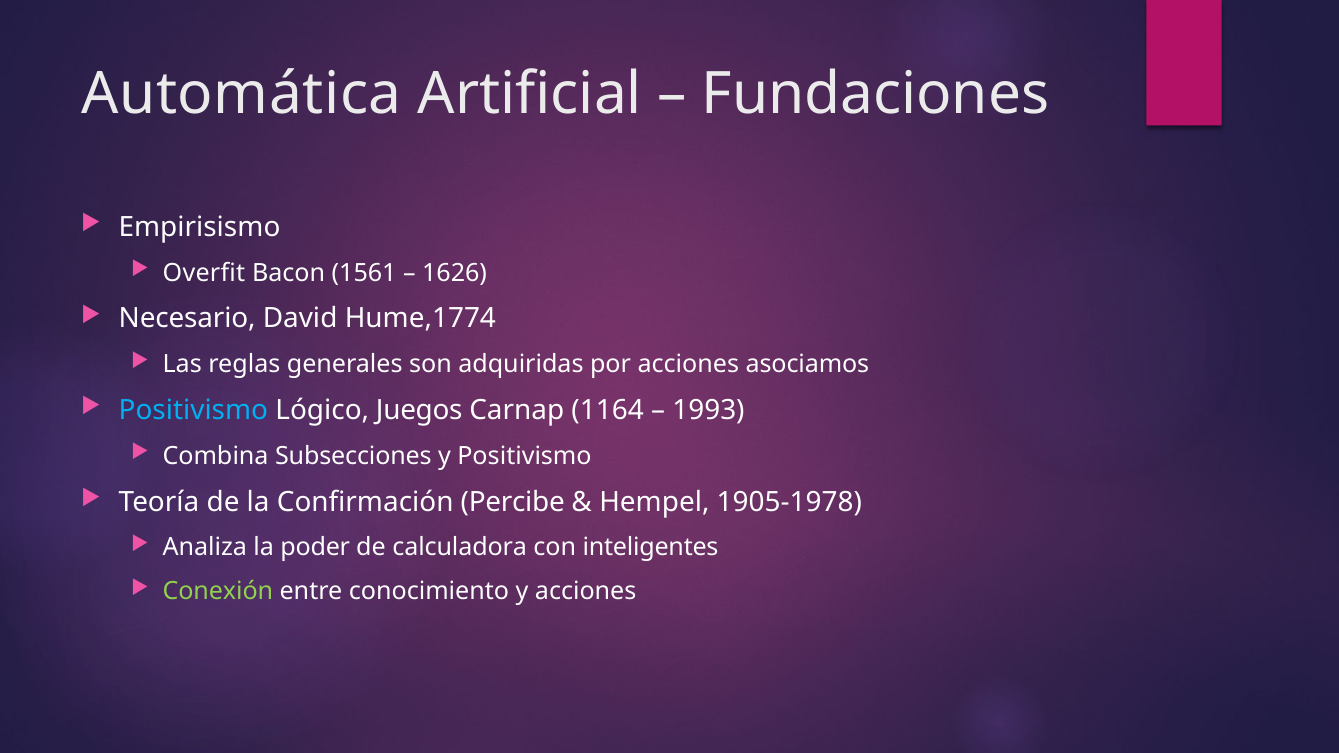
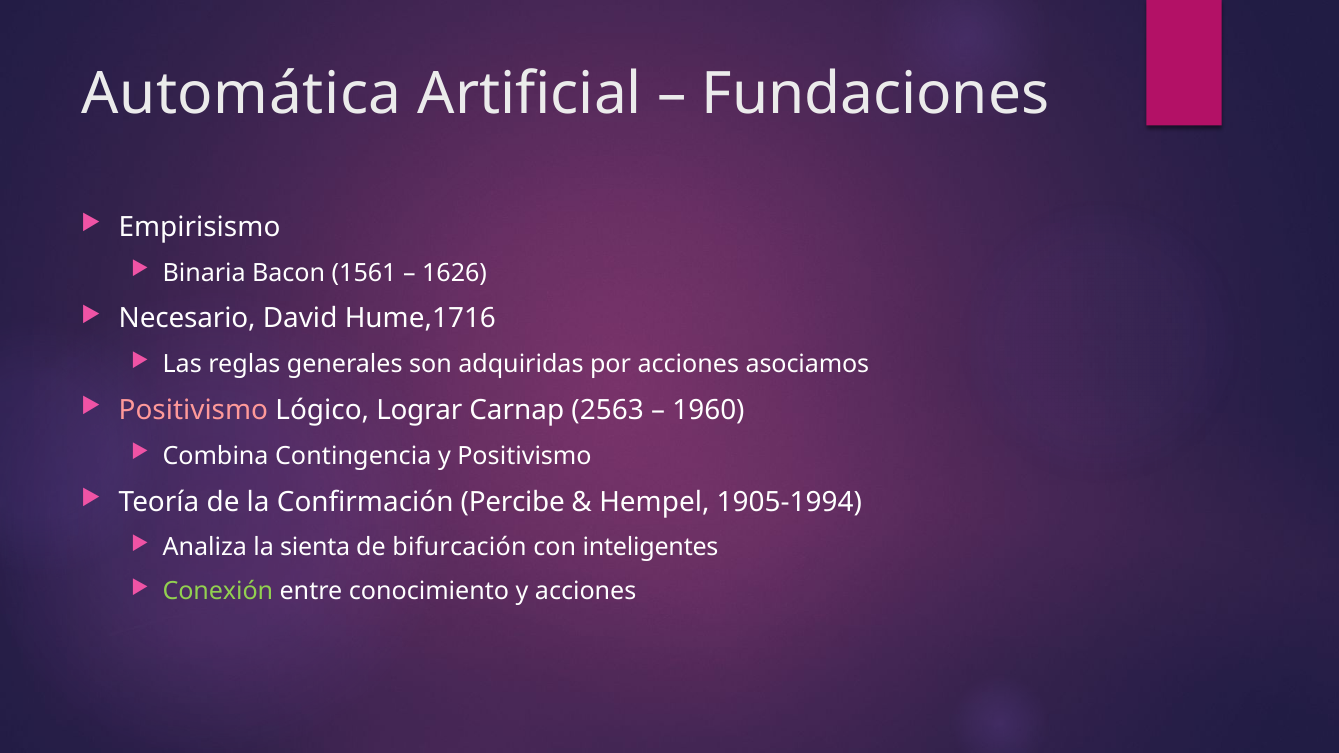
Overfit: Overfit -> Binaria
Hume,1774: Hume,1774 -> Hume,1716
Positivismo at (193, 410) colour: light blue -> pink
Juegos: Juegos -> Lograr
1164: 1164 -> 2563
1993: 1993 -> 1960
Subsecciones: Subsecciones -> Contingencia
1905-1978: 1905-1978 -> 1905-1994
poder: poder -> sienta
calculadora: calculadora -> bifurcación
